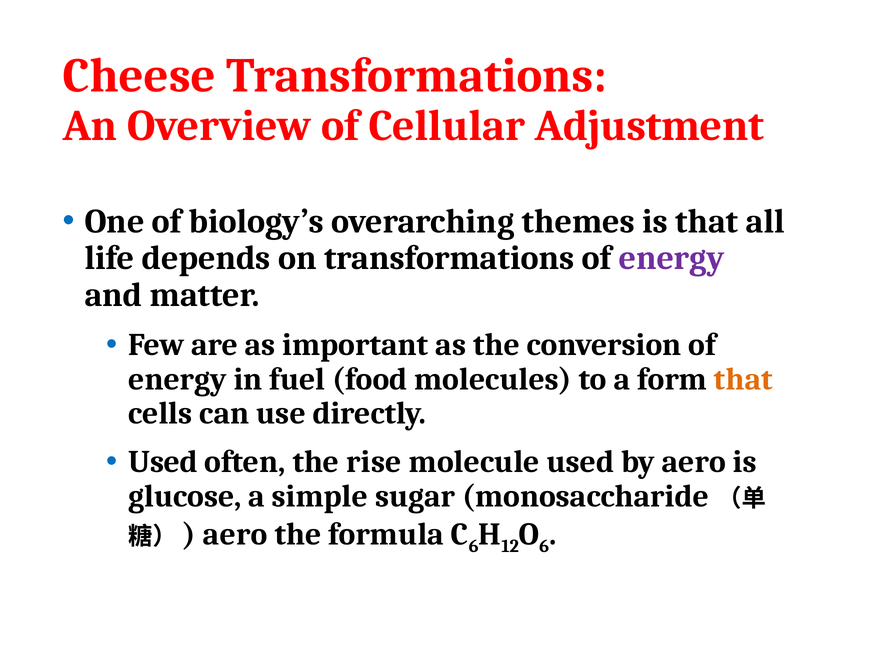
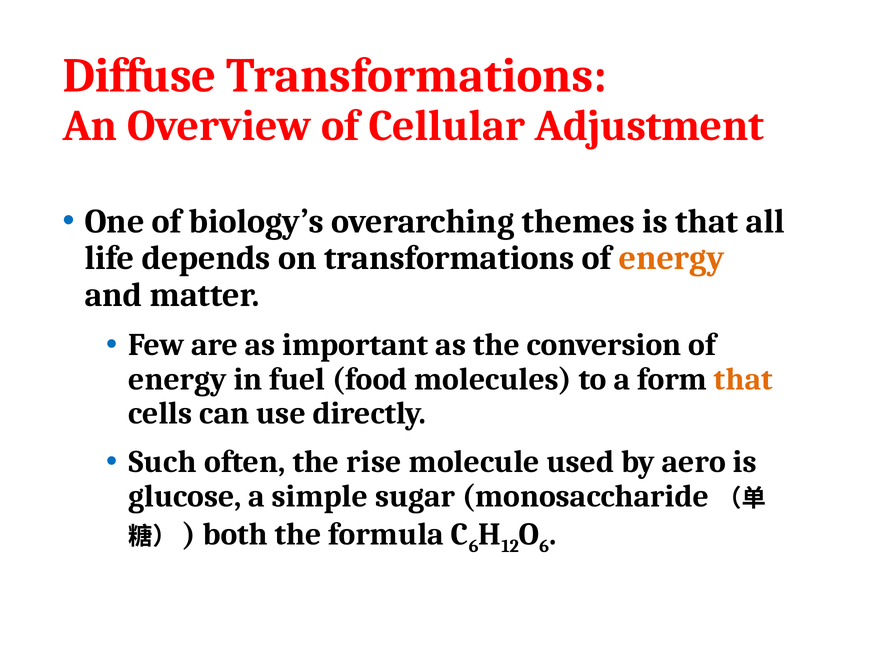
Cheese: Cheese -> Diffuse
energy at (671, 258) colour: purple -> orange
Used at (163, 462): Used -> Such
aero at (235, 534): aero -> both
